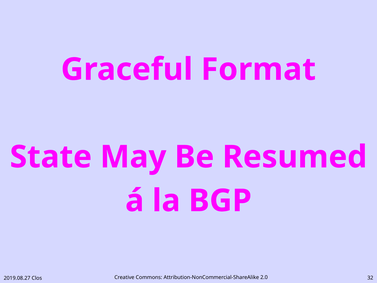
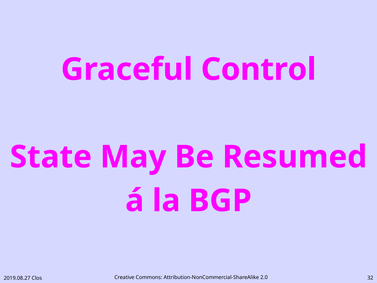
Format: Format -> Control
